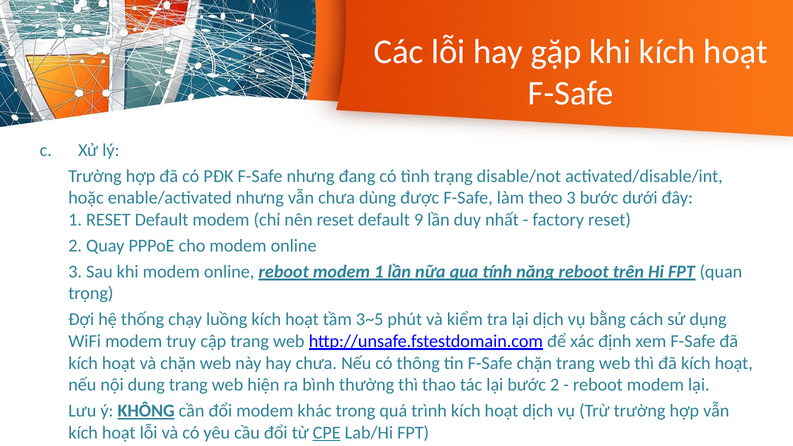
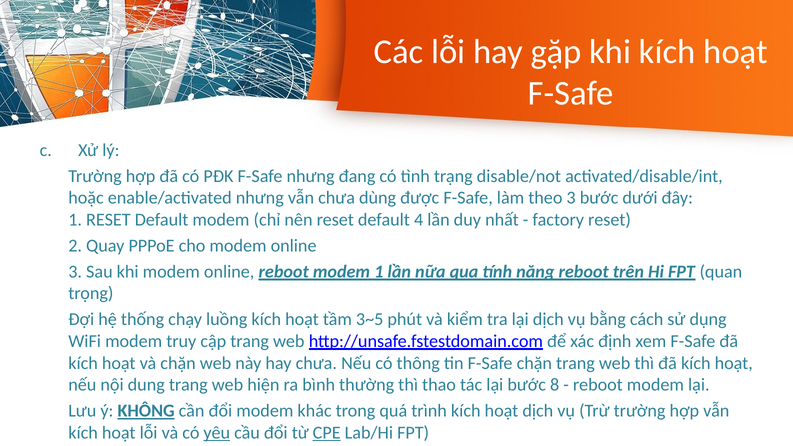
9: 9 -> 4
bước 2: 2 -> 8
yêu underline: none -> present
